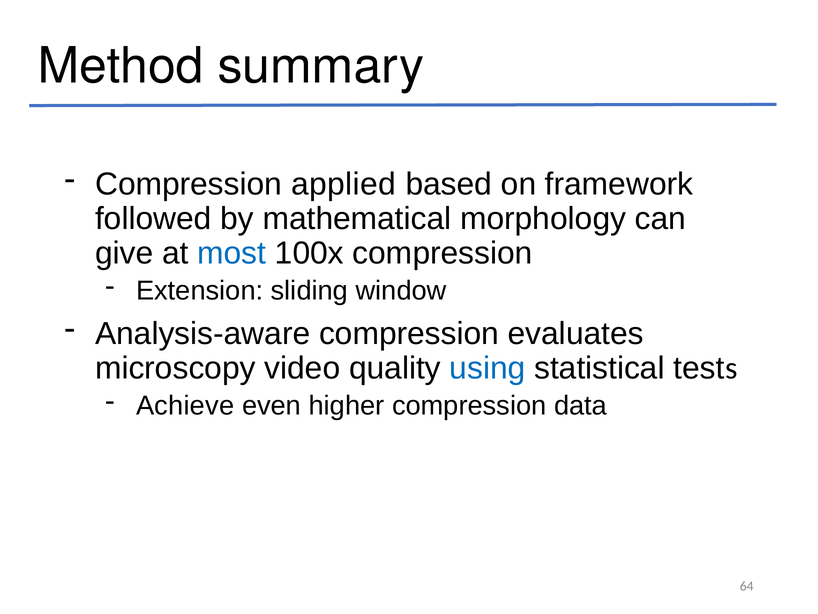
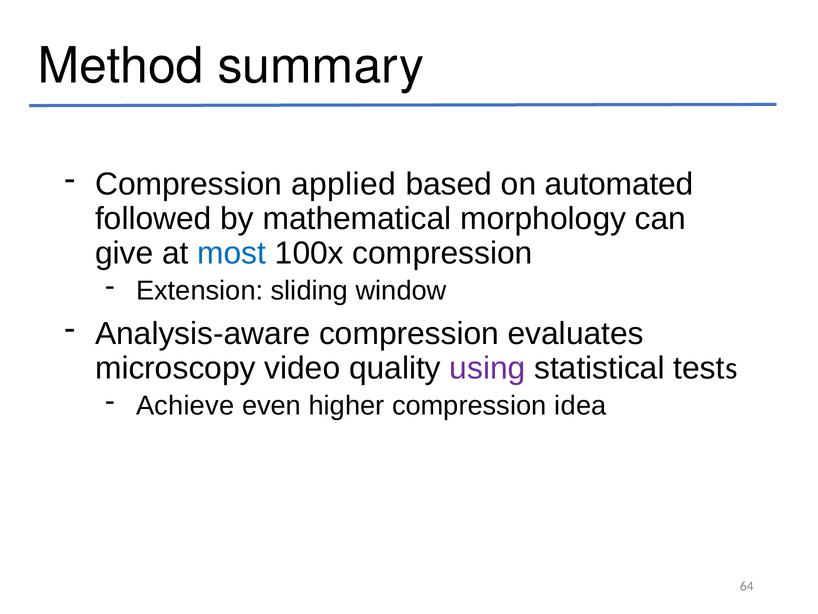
framework: framework -> automated
using colour: blue -> purple
data: data -> idea
